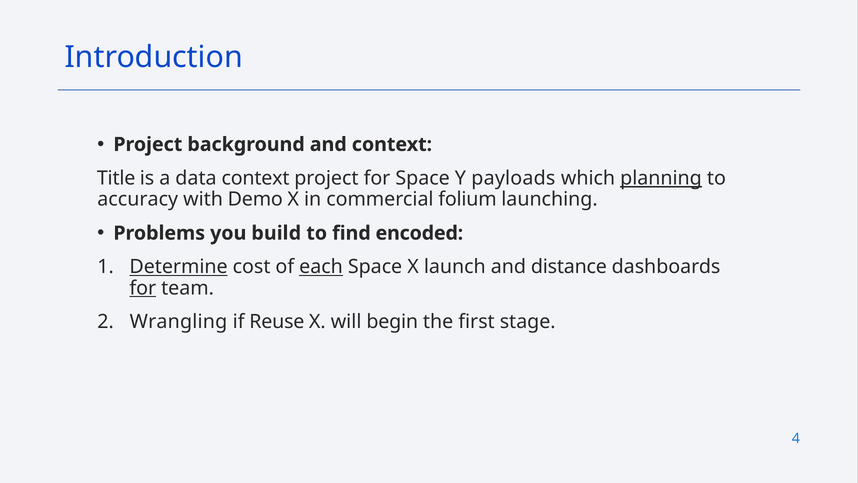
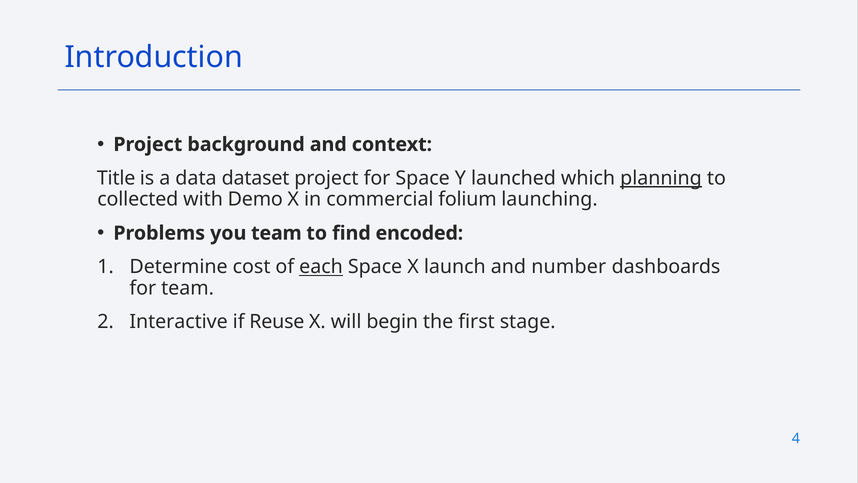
data context: context -> dataset
payloads: payloads -> launched
accuracy: accuracy -> collected
you build: build -> team
Determine underline: present -> none
distance: distance -> number
for at (143, 288) underline: present -> none
Wrangling: Wrangling -> Interactive
